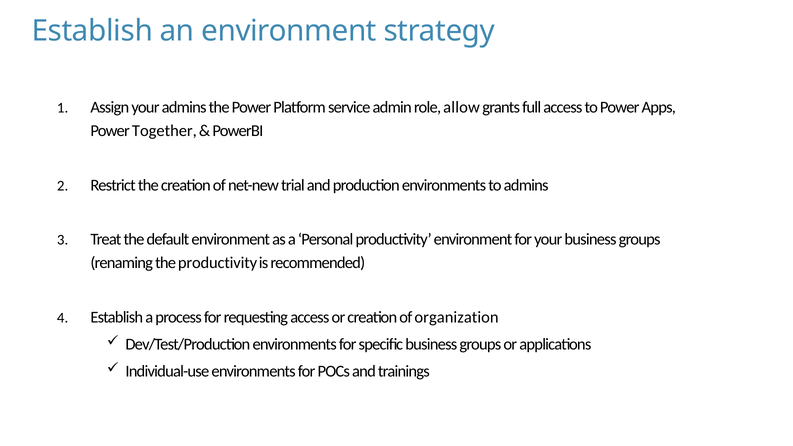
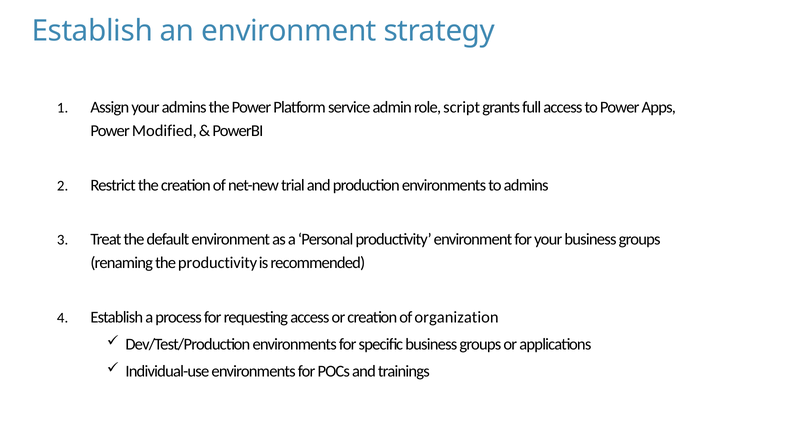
allow: allow -> script
Together: Together -> Modified
